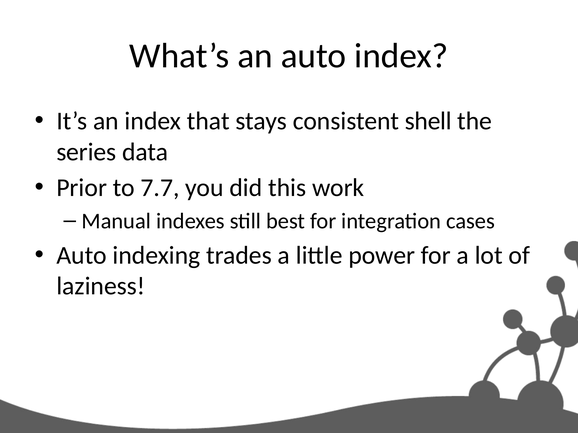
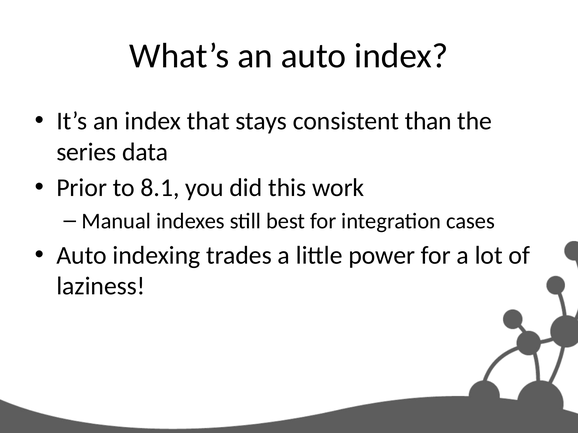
shell: shell -> than
7.7: 7.7 -> 8.1
